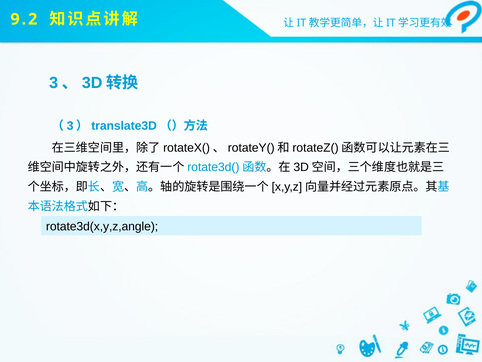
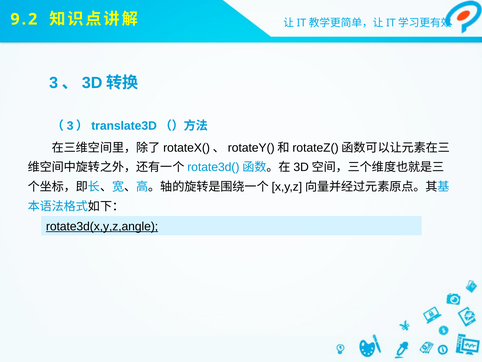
rotate3d(x,y,z,angle underline: none -> present
